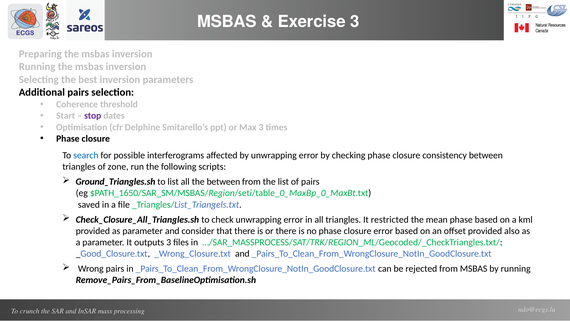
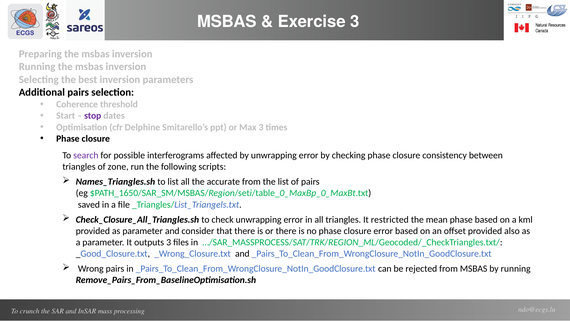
search colour: blue -> purple
Ground_Triangles.sh: Ground_Triangles.sh -> Names_Triangles.sh
the between: between -> accurate
